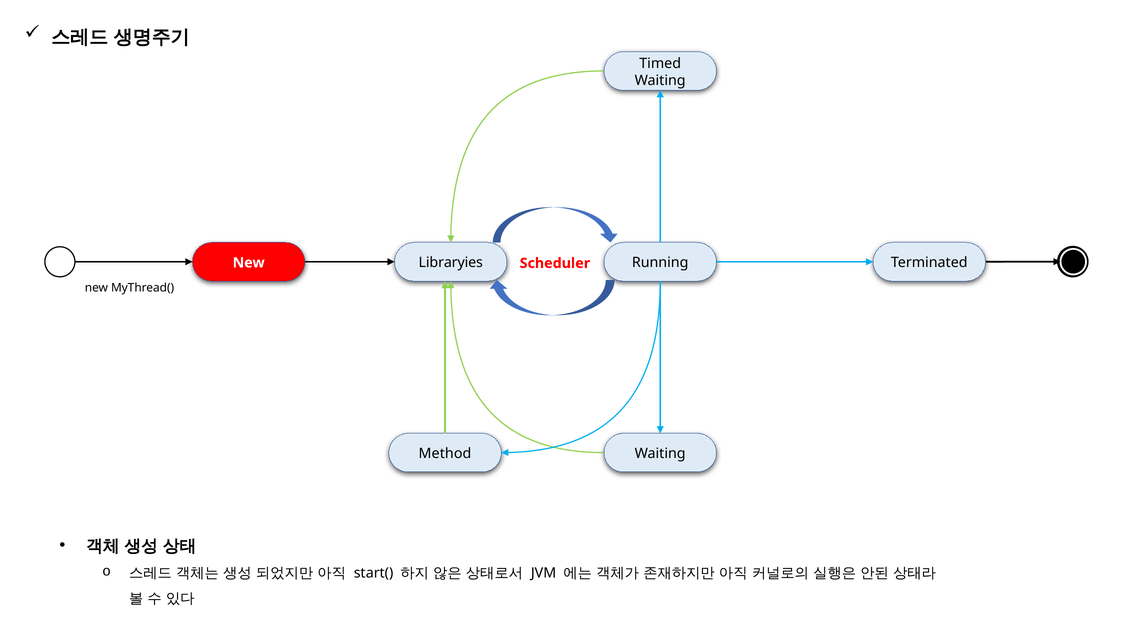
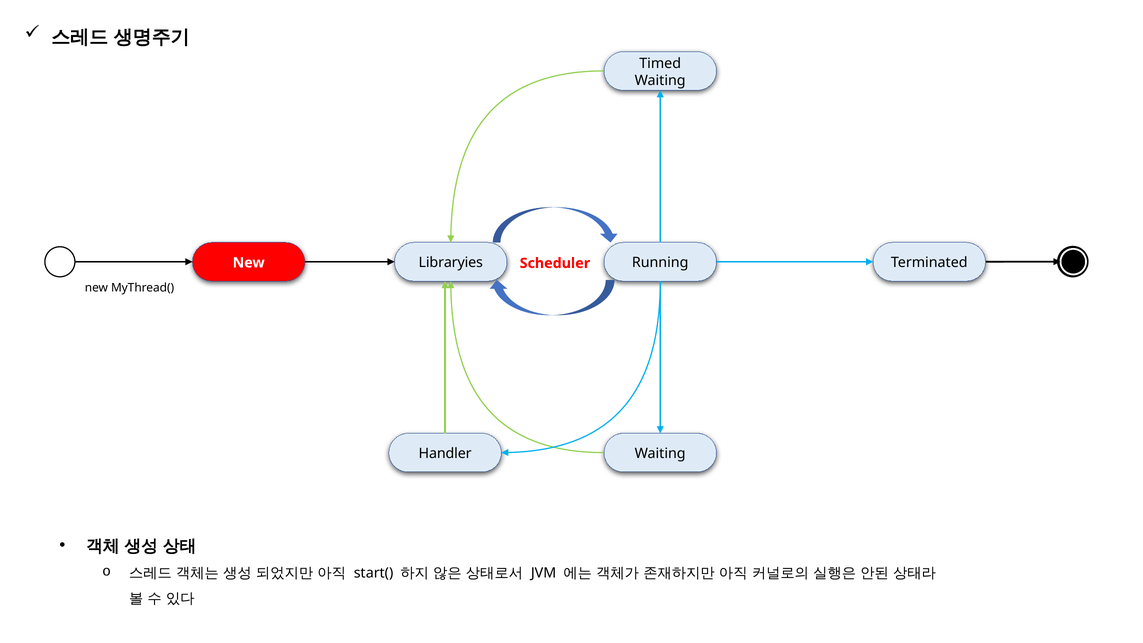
Method: Method -> Handler
